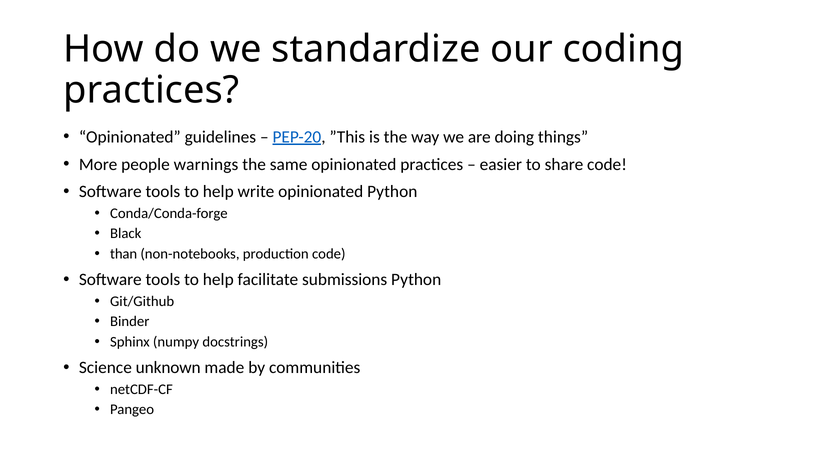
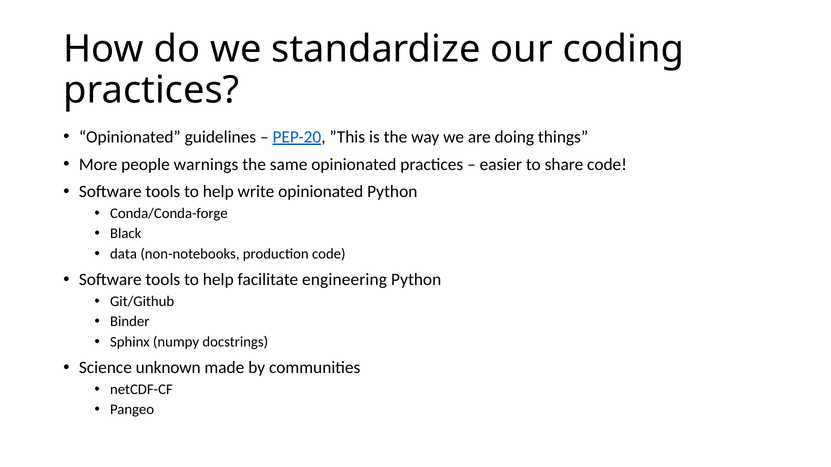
than: than -> data
submissions: submissions -> engineering
